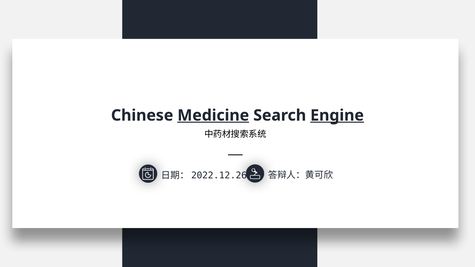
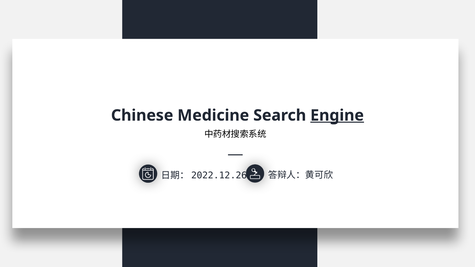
Medicine underline: present -> none
